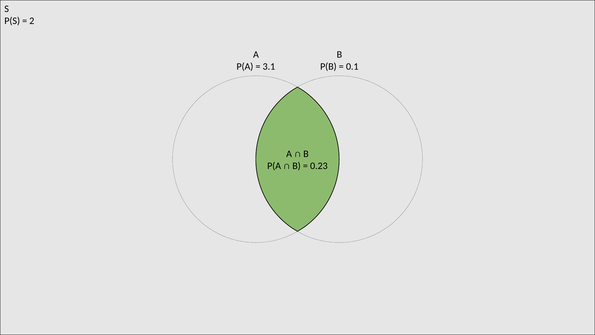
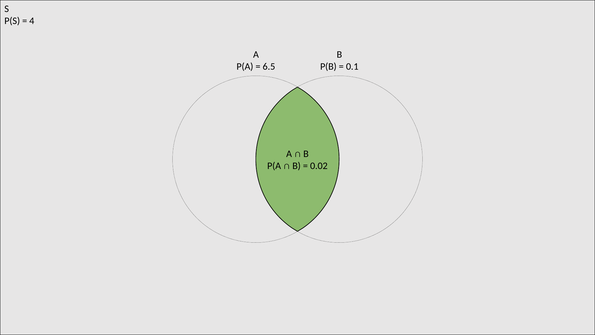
2: 2 -> 4
3.1: 3.1 -> 6.5
0.23: 0.23 -> 0.02
